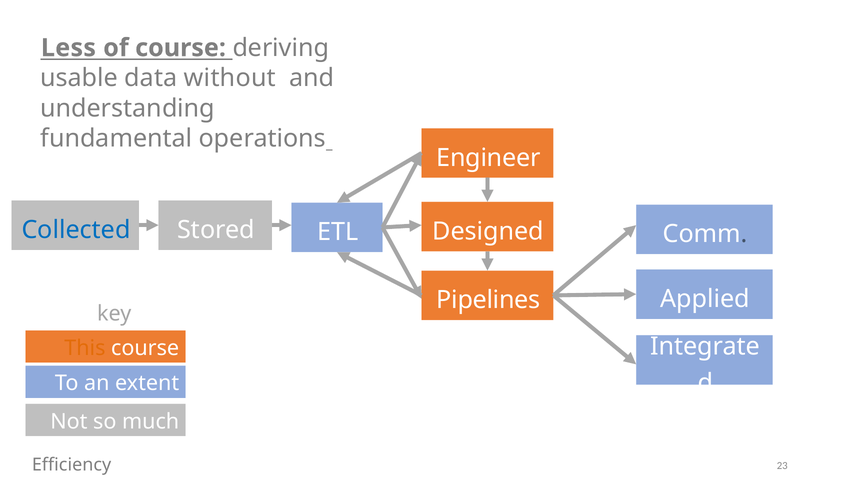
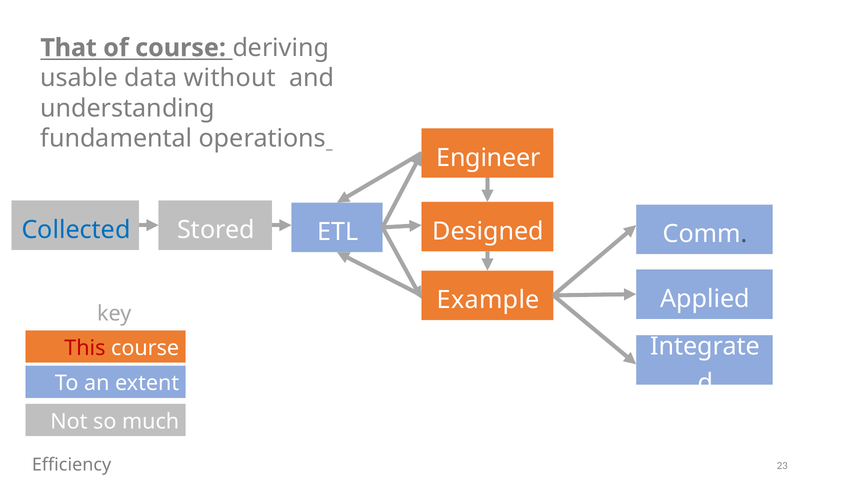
Less: Less -> That
Pipelines: Pipelines -> Example
This colour: orange -> red
